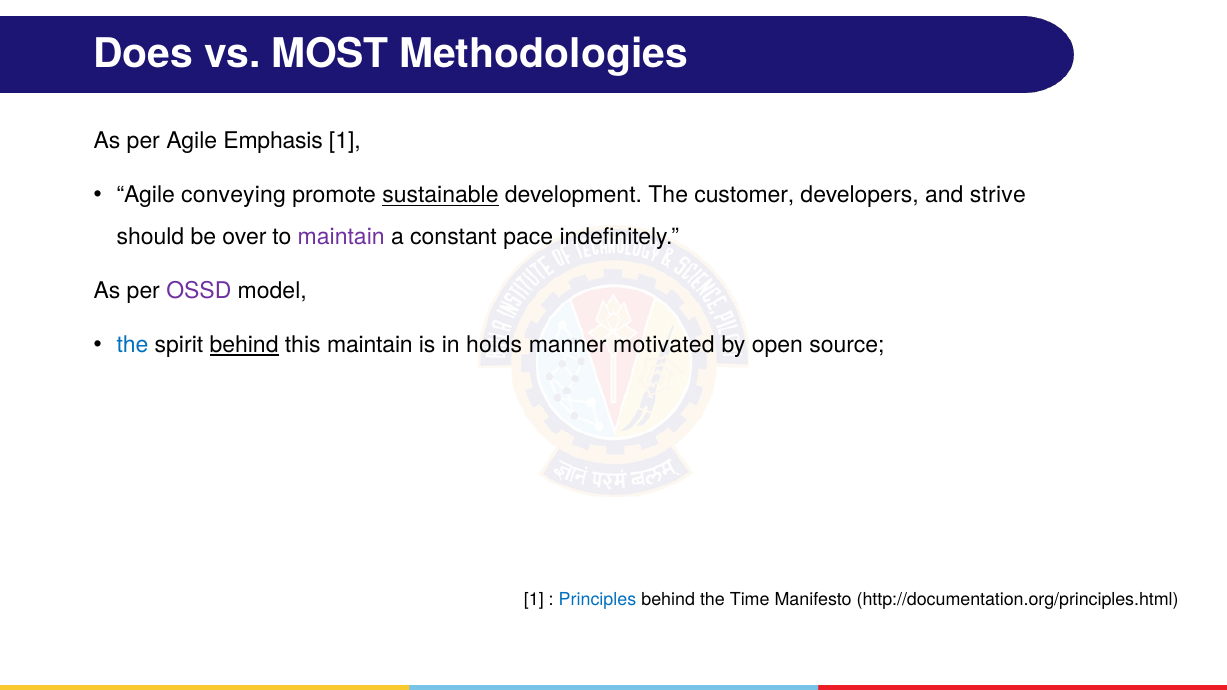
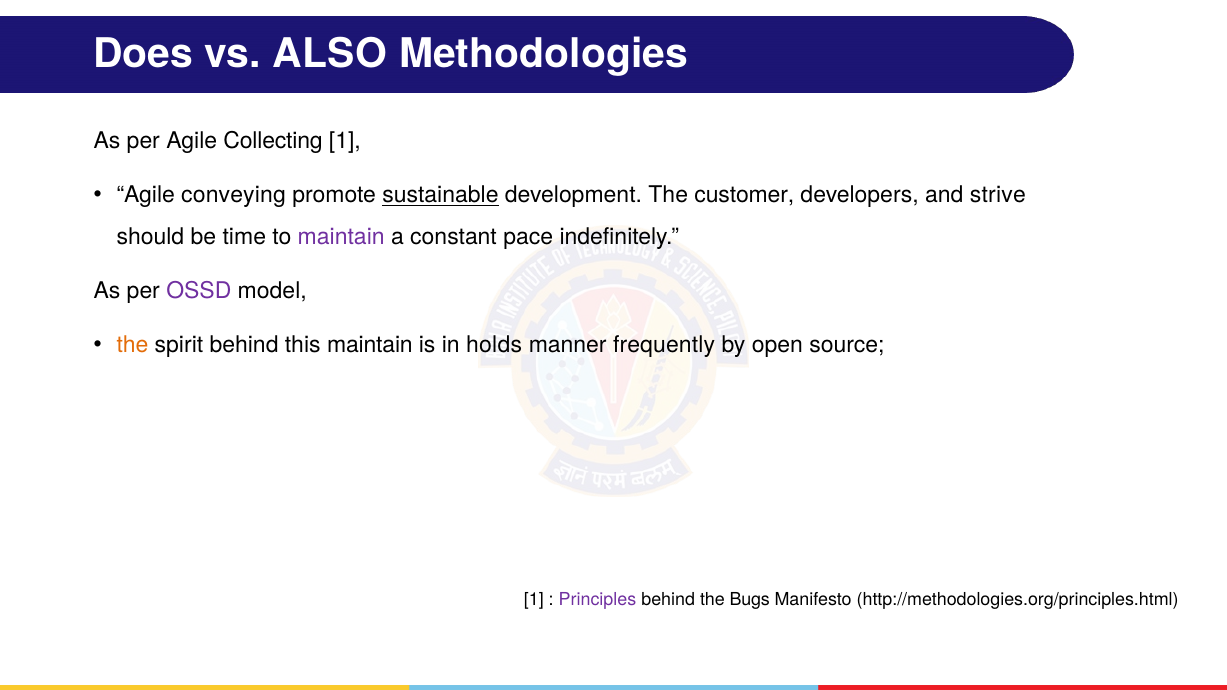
MOST: MOST -> ALSO
Emphasis: Emphasis -> Collecting
over: over -> time
the at (132, 345) colour: blue -> orange
behind at (244, 345) underline: present -> none
motivated: motivated -> frequently
Principles colour: blue -> purple
Time: Time -> Bugs
http://documentation.org/principles.html: http://documentation.org/principles.html -> http://methodologies.org/principles.html
